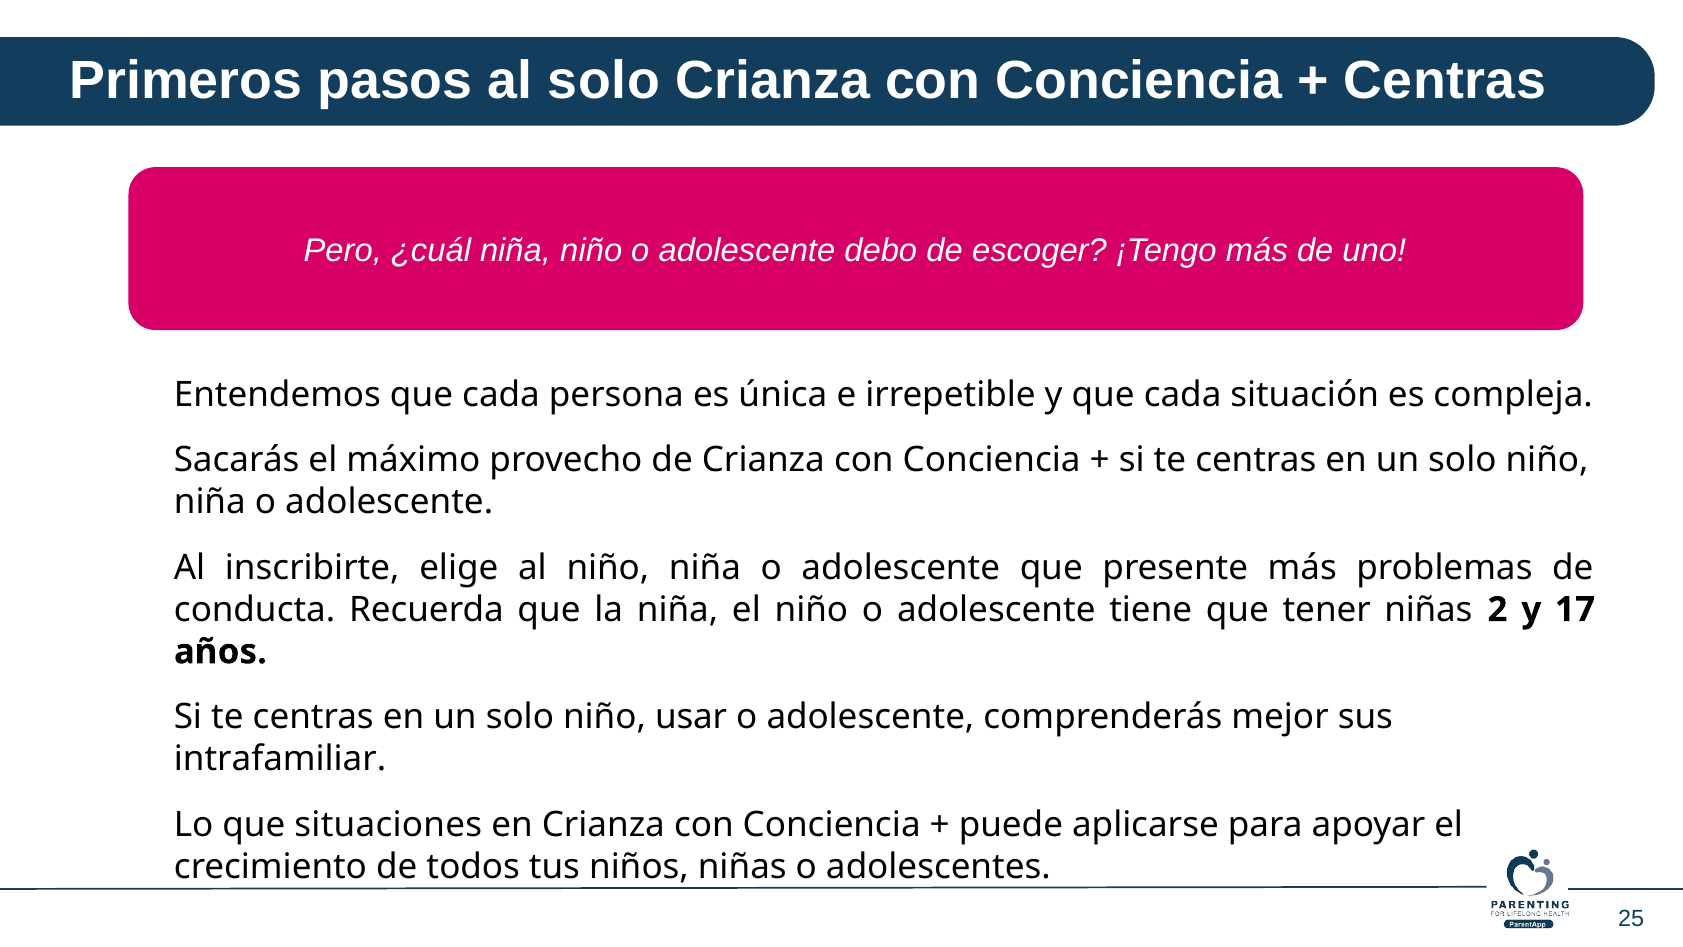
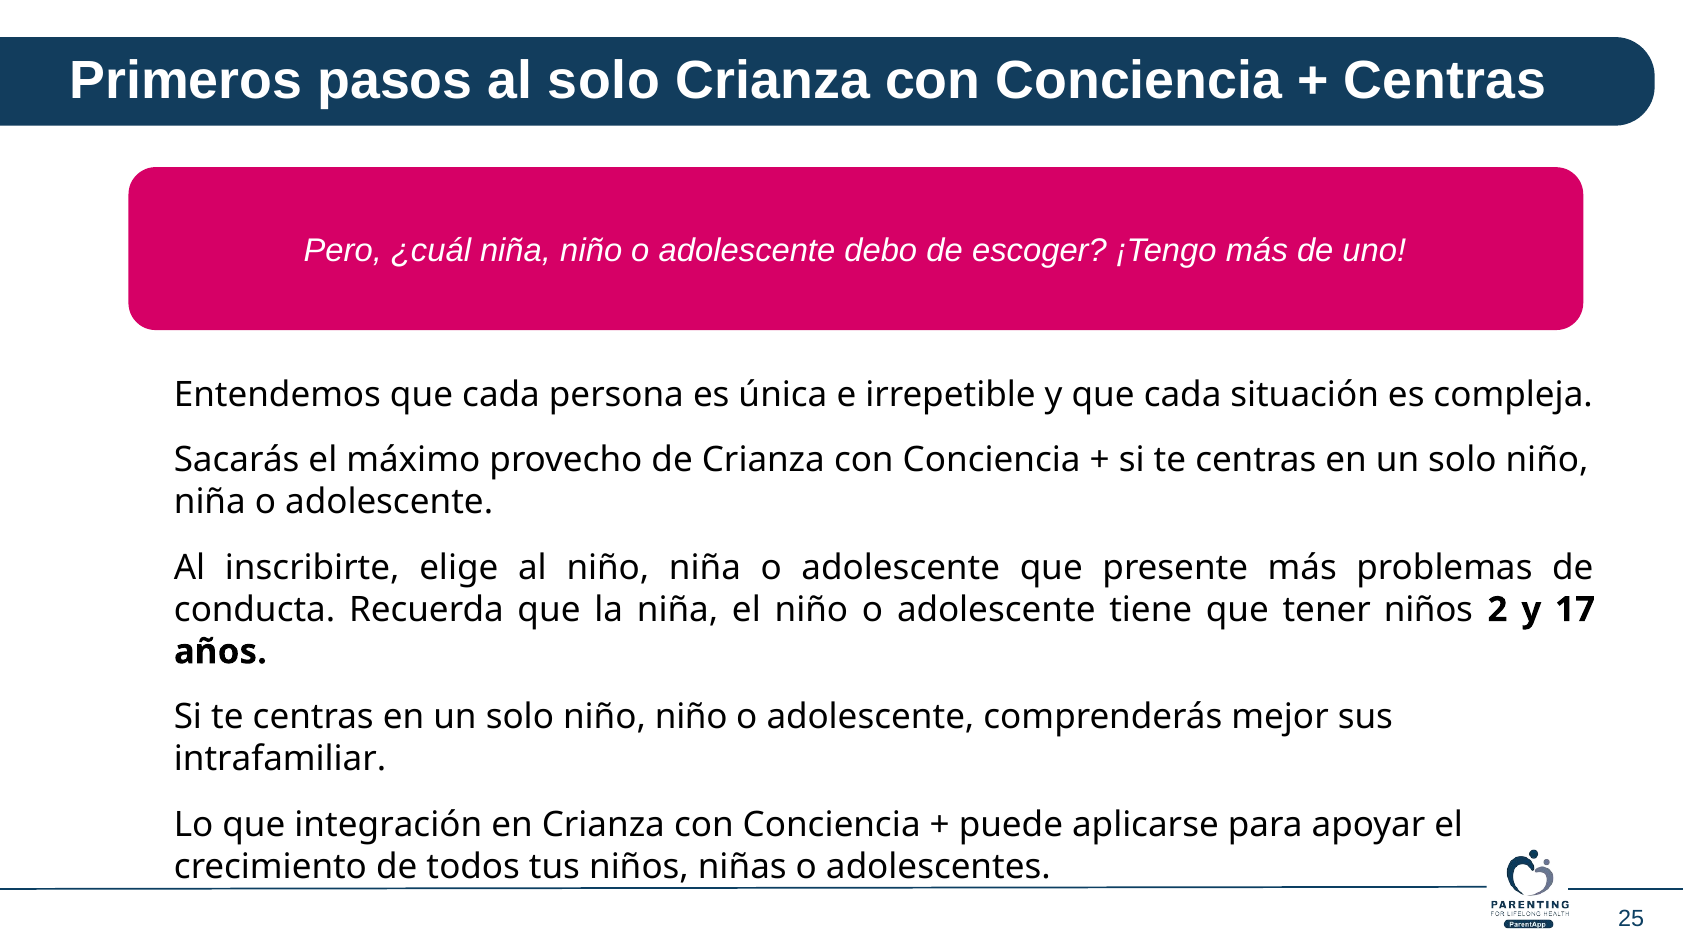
tener niñas: niñas -> niños
niño usar: usar -> niño
situaciones: situaciones -> integración
